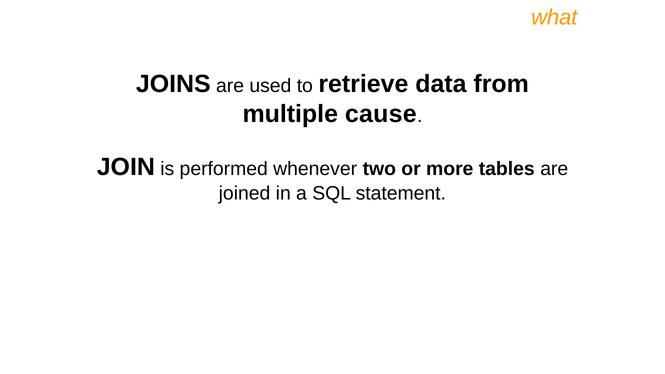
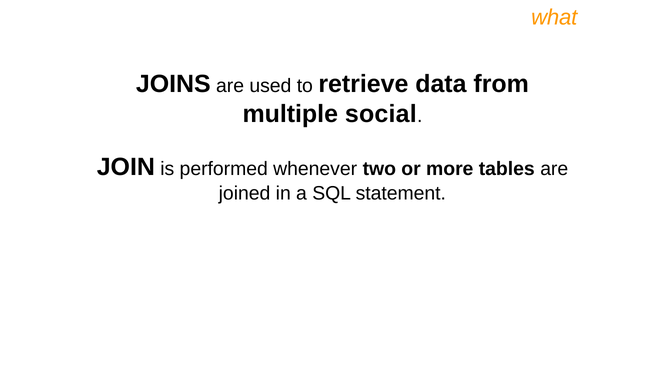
cause: cause -> social
